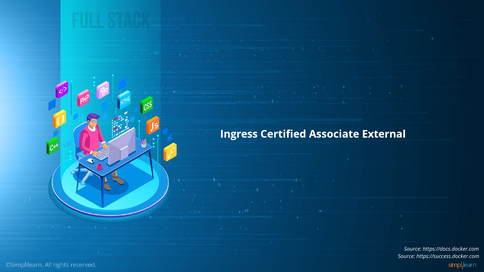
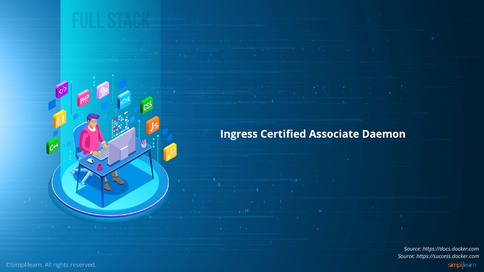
External: External -> Daemon
